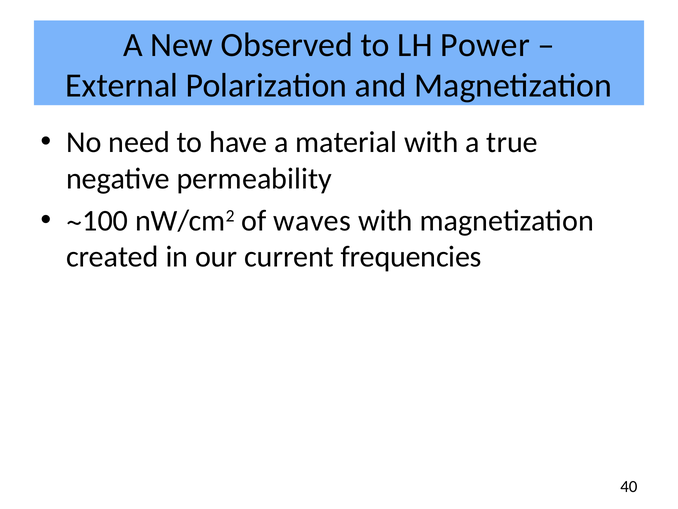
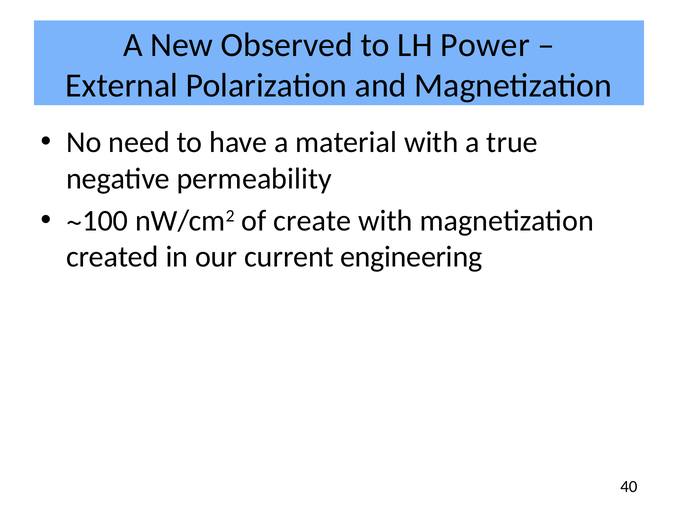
waves: waves -> create
frequencies: frequencies -> engineering
